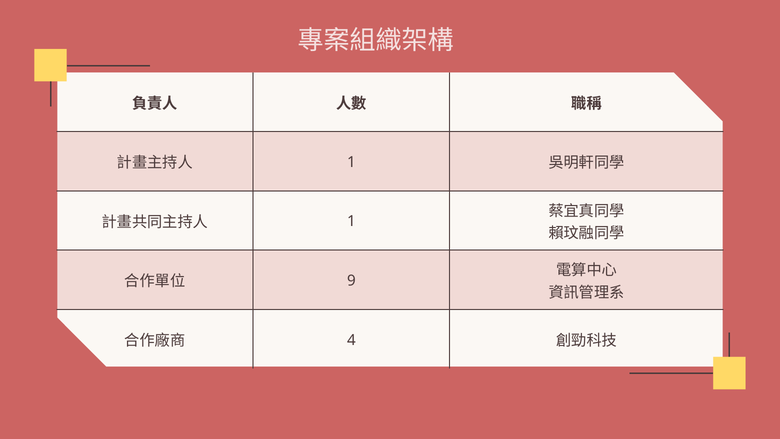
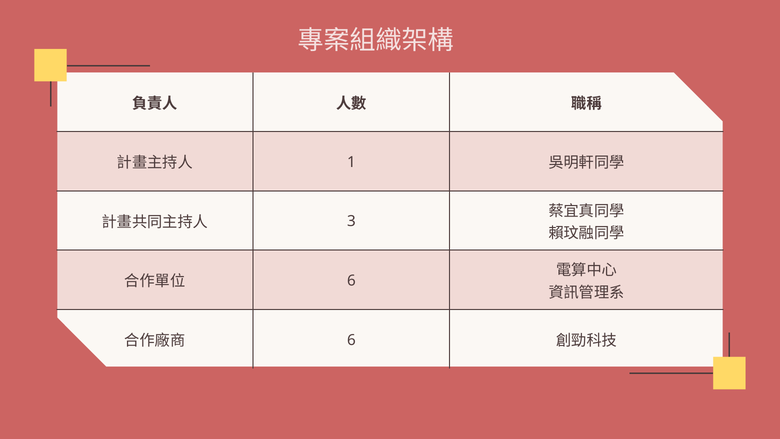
1 at (351, 221): 1 -> 3
9 at (351, 281): 9 -> 6
4 at (351, 340): 4 -> 6
